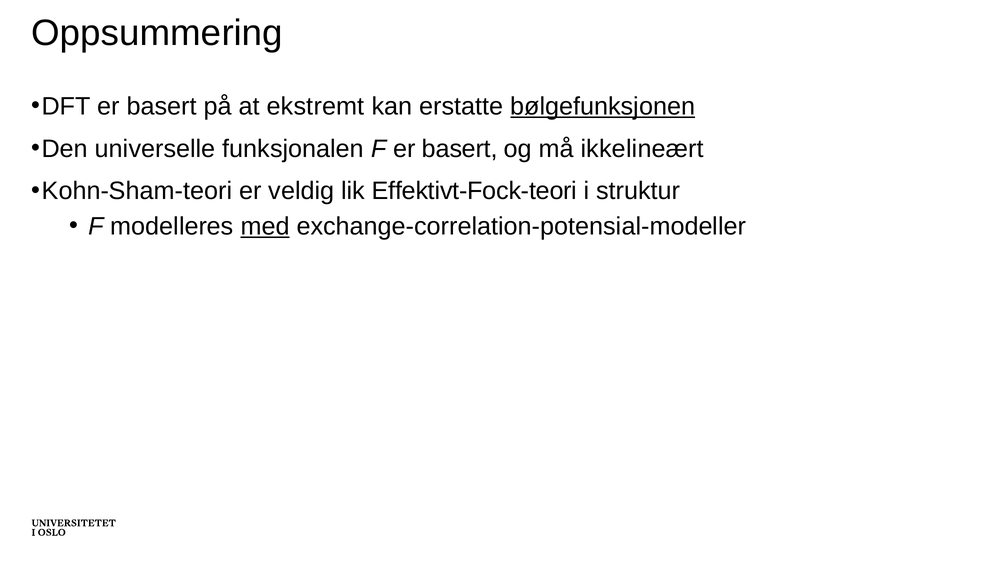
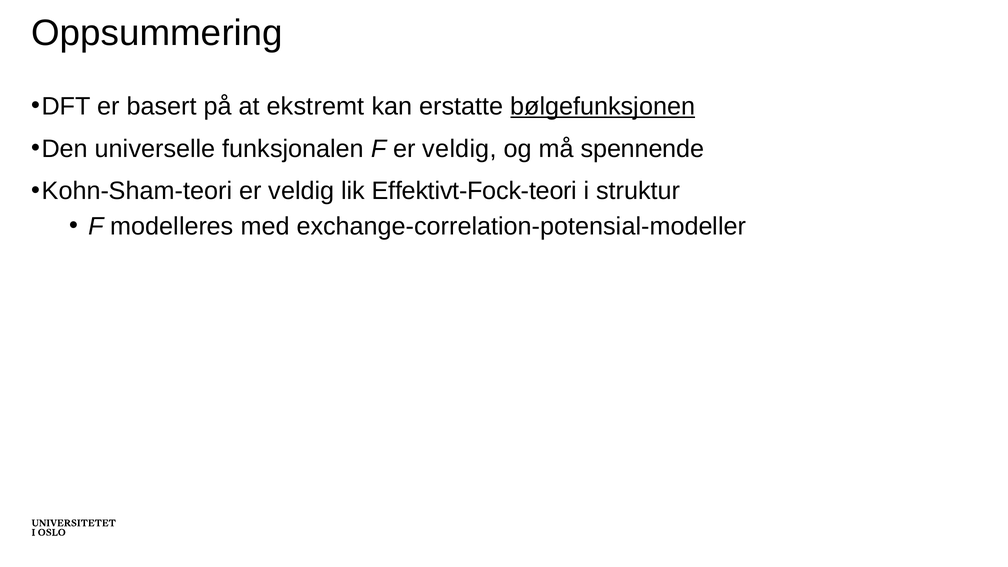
F er basert: basert -> veldig
ikkelineært: ikkelineært -> spennende
med underline: present -> none
